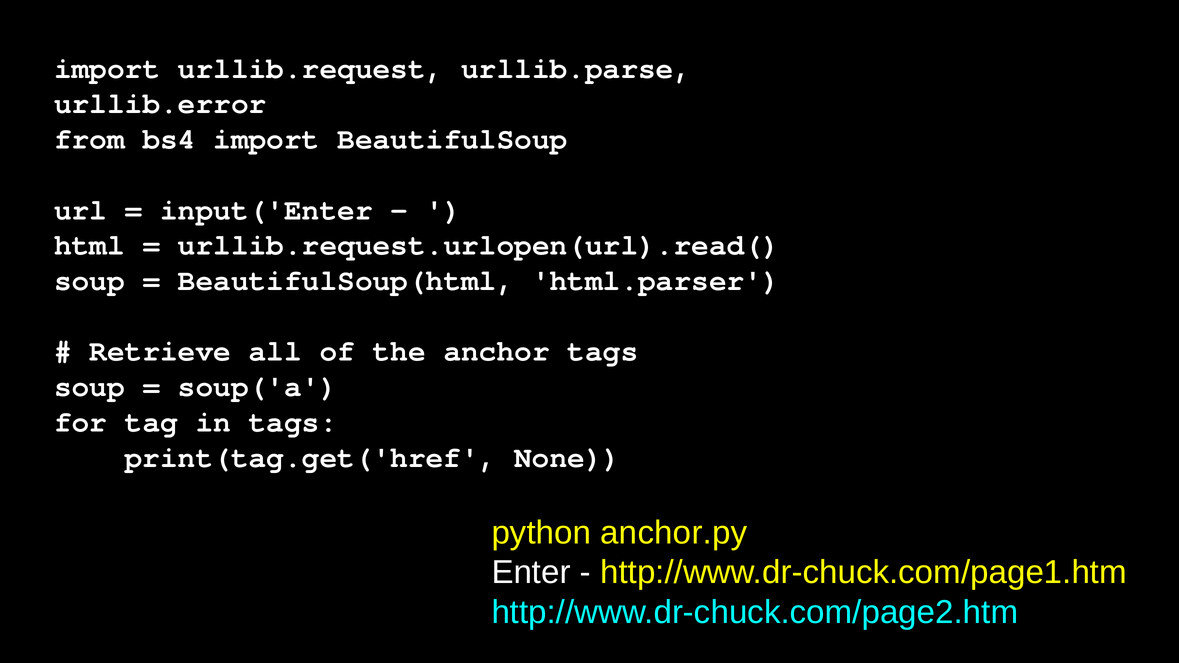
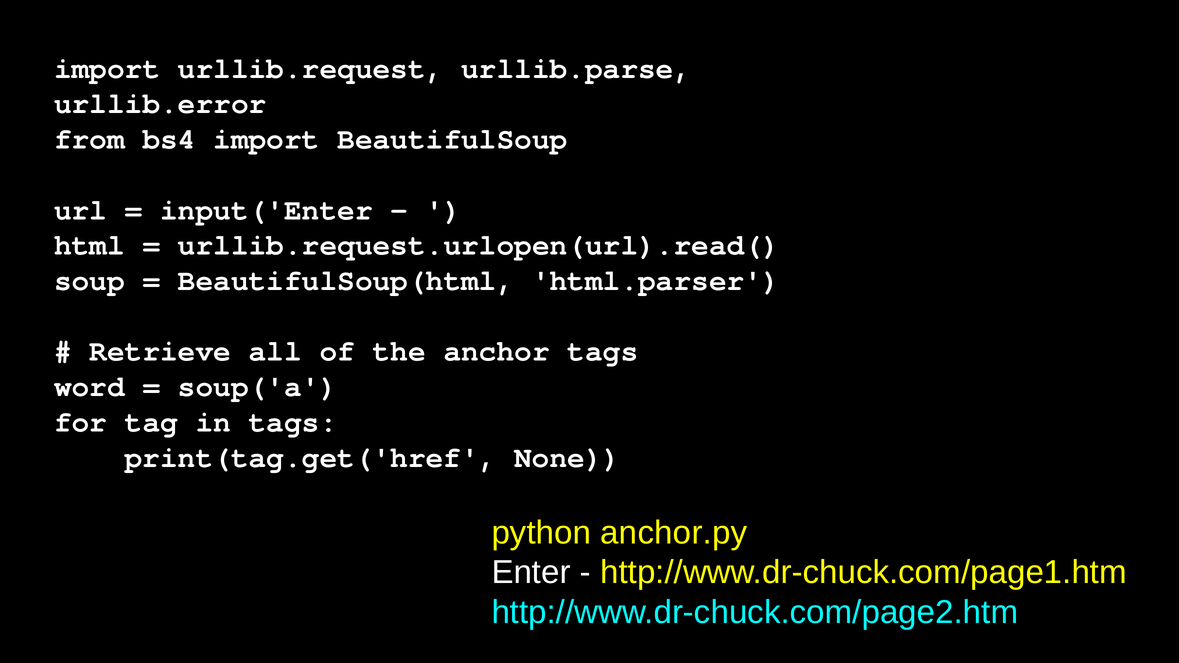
soup at (89, 387): soup -> word
